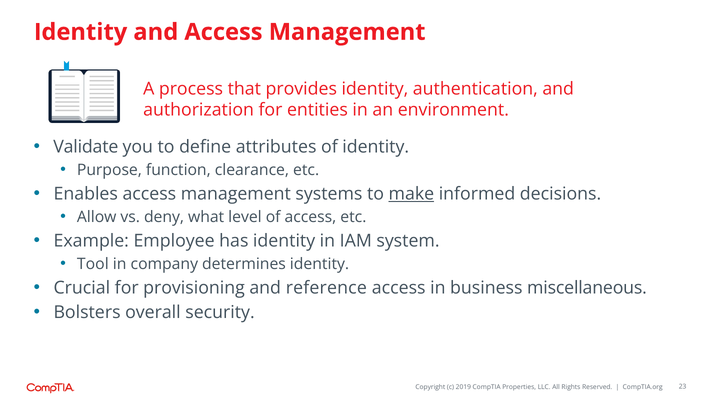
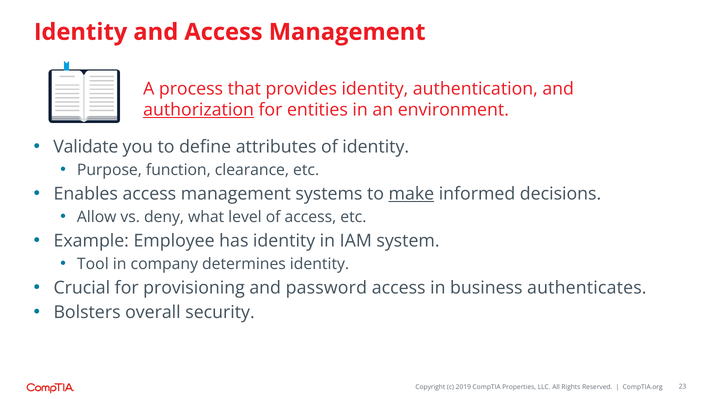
authorization underline: none -> present
reference: reference -> password
miscellaneous: miscellaneous -> authenticates
